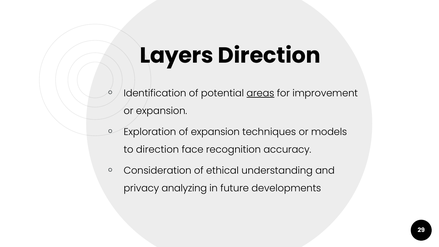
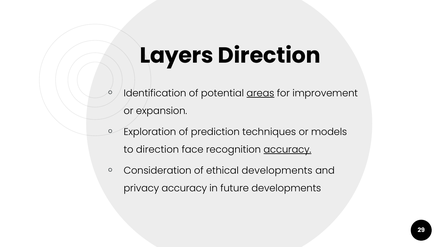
of expansion: expansion -> prediction
accuracy at (287, 150) underline: none -> present
ethical understanding: understanding -> developments
privacy analyzing: analyzing -> accuracy
